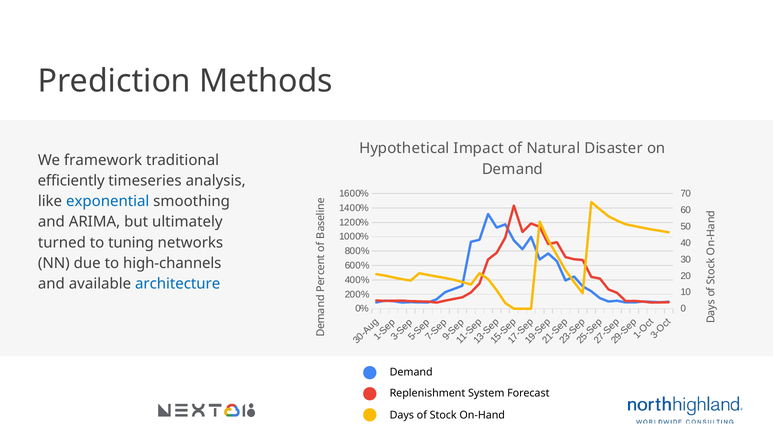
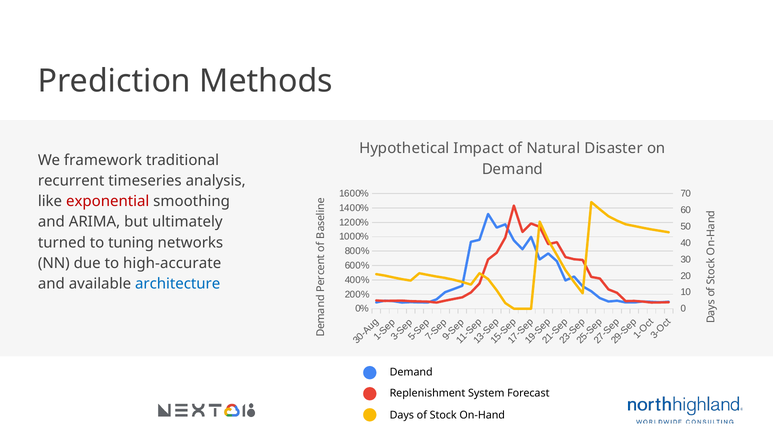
efficiently: efficiently -> recurrent
exponential colour: blue -> red
high-channels: high-channels -> high-accurate
